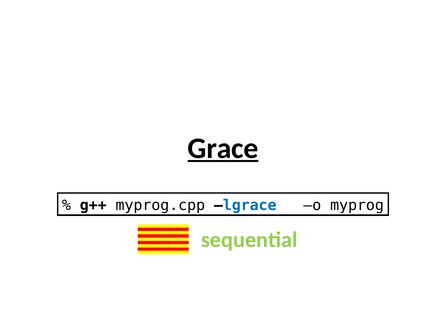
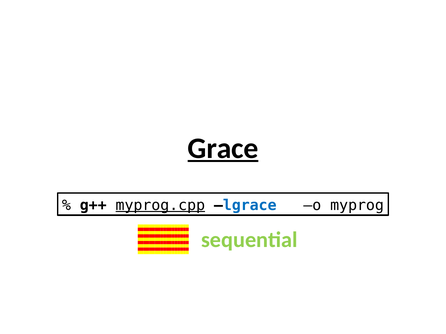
myprog.cpp underline: none -> present
